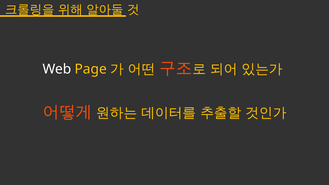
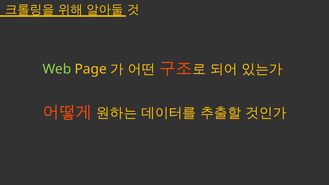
Web colour: white -> light green
